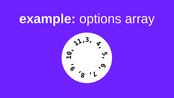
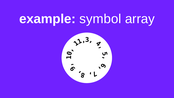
options: options -> symbol
